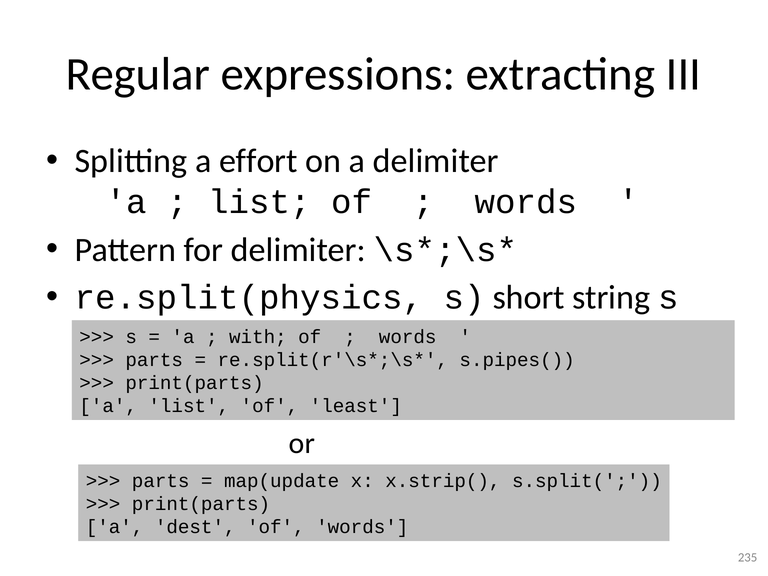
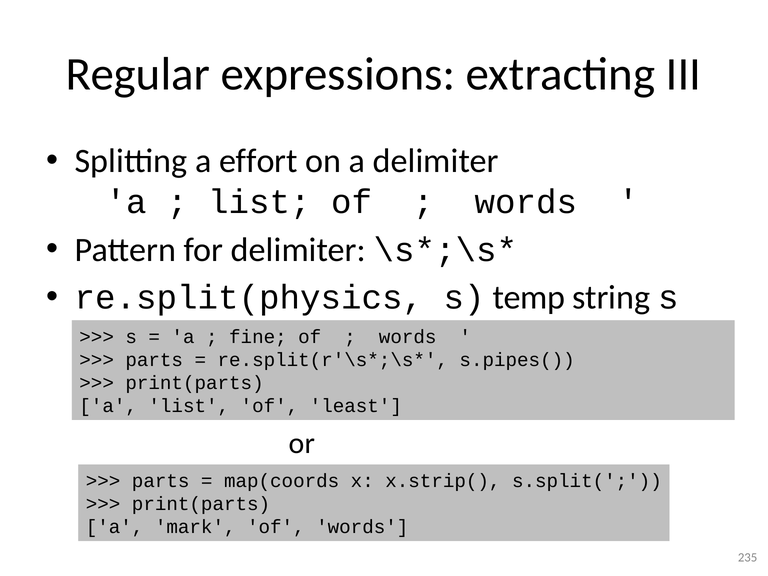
short: short -> temp
with: with -> fine
map(update: map(update -> map(coords
dest: dest -> mark
